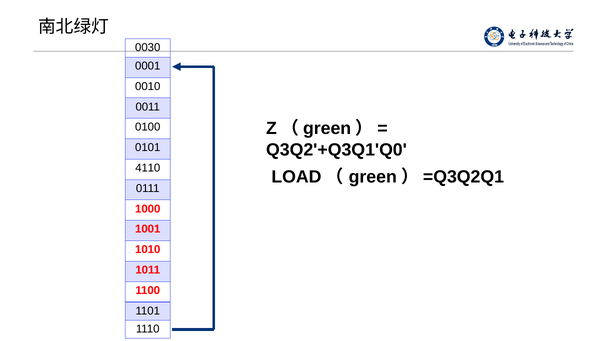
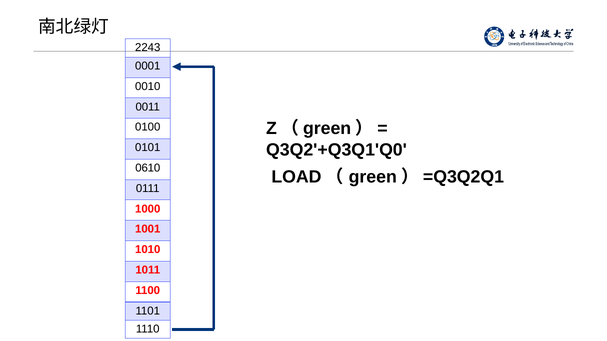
0030: 0030 -> 2243
4110: 4110 -> 0610
